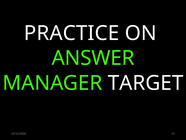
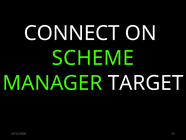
PRACTICE: PRACTICE -> CONNECT
ANSWER: ANSWER -> SCHEME
